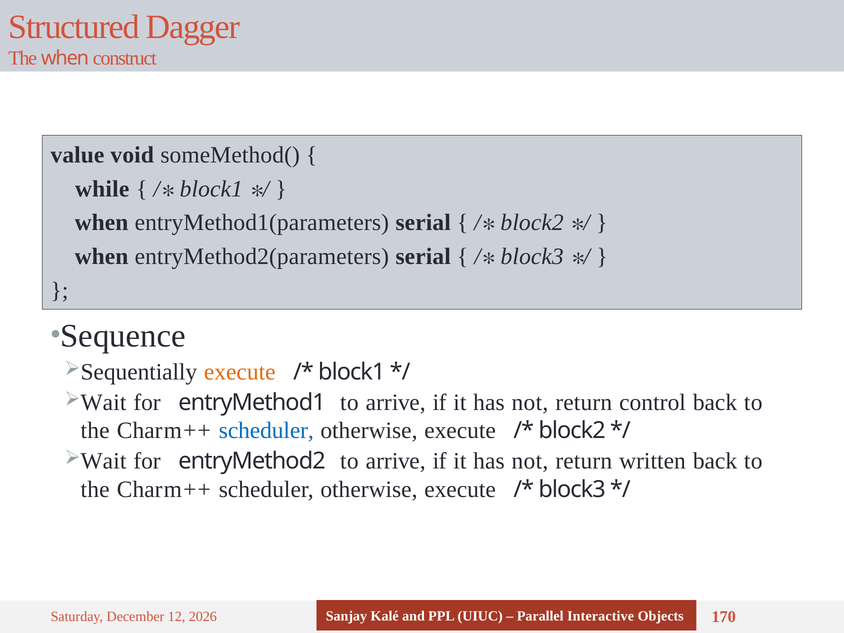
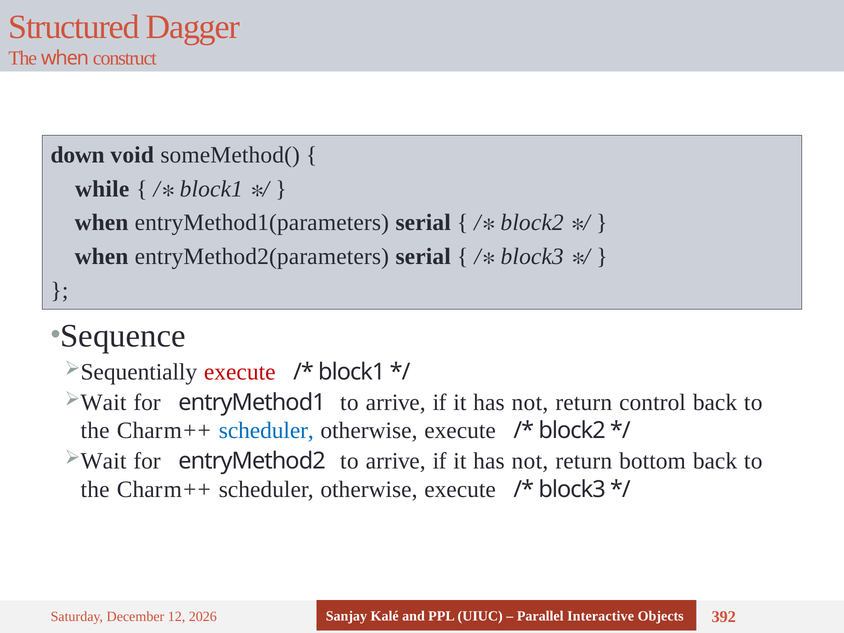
value: value -> down
execute at (240, 372) colour: orange -> red
written: written -> bottom
170: 170 -> 392
